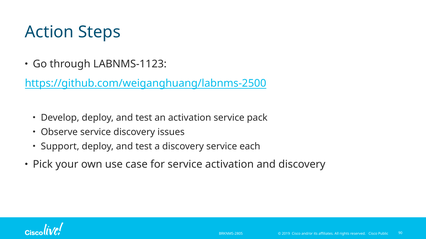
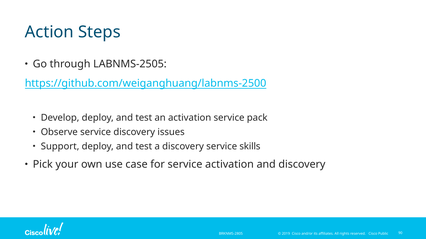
LABNMS-1123: LABNMS-1123 -> LABNMS-2505
each: each -> skills
